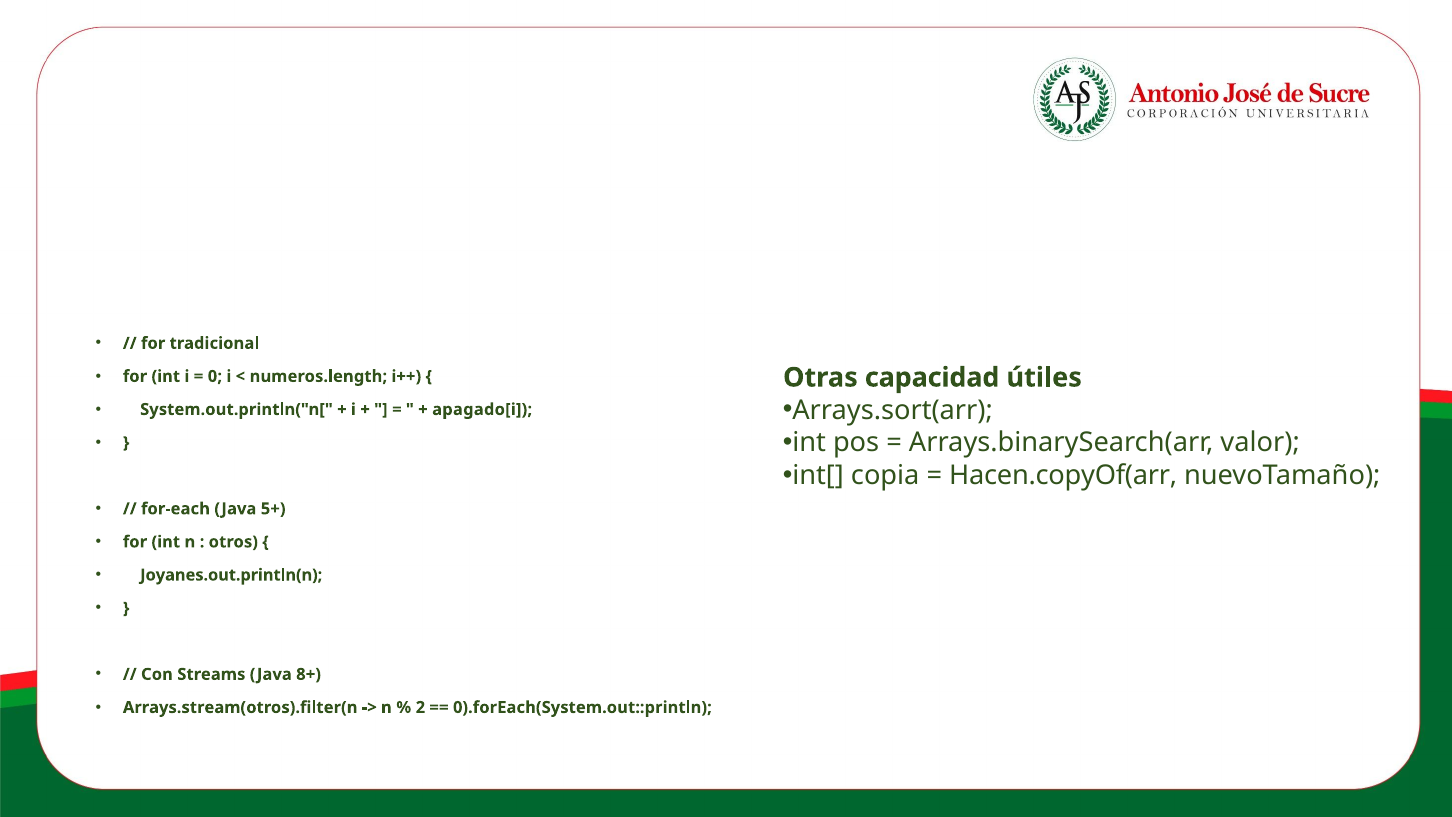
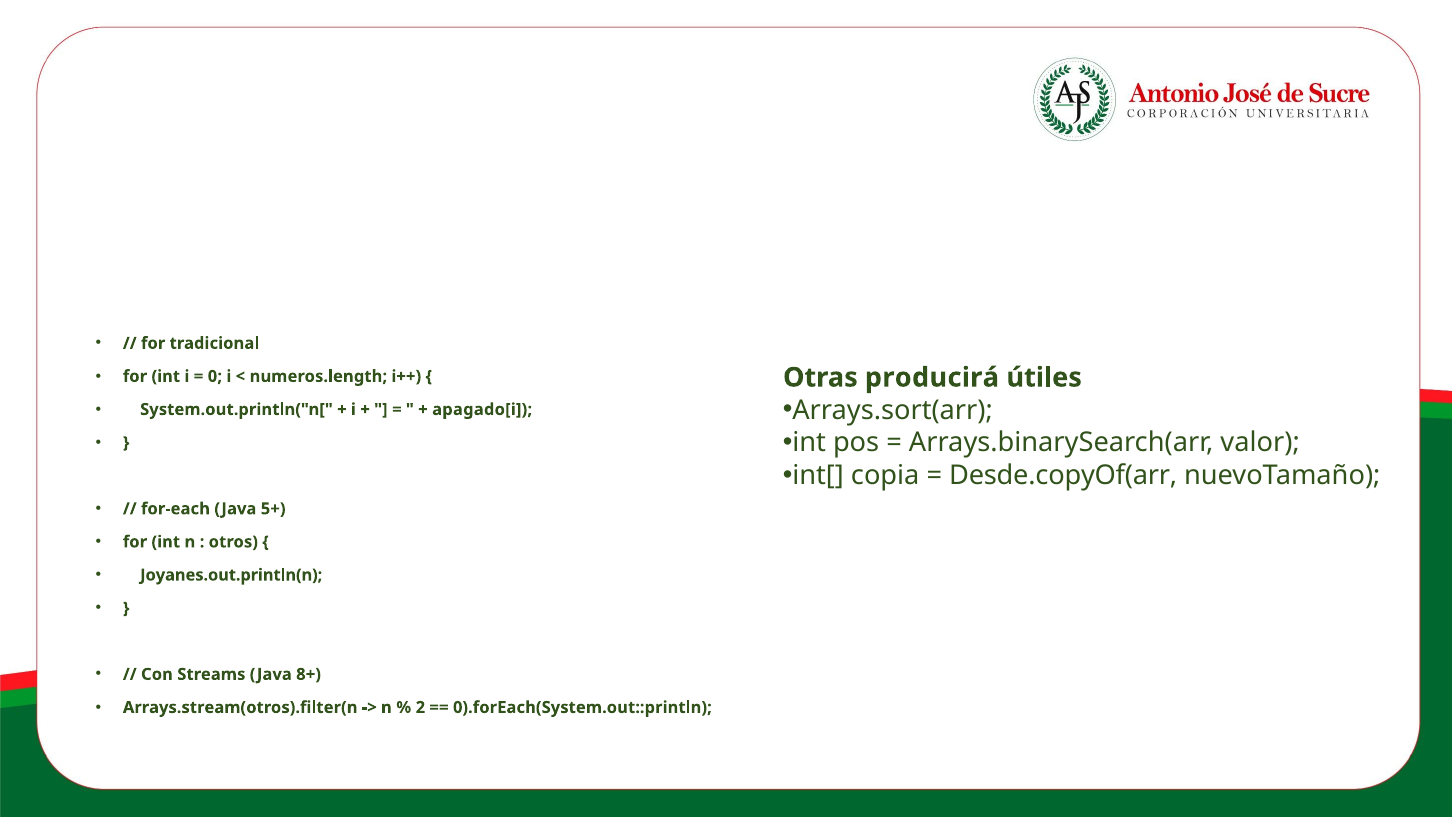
capacidad: capacidad -> producirá
Hacen.copyOf(arr: Hacen.copyOf(arr -> Desde.copyOf(arr
